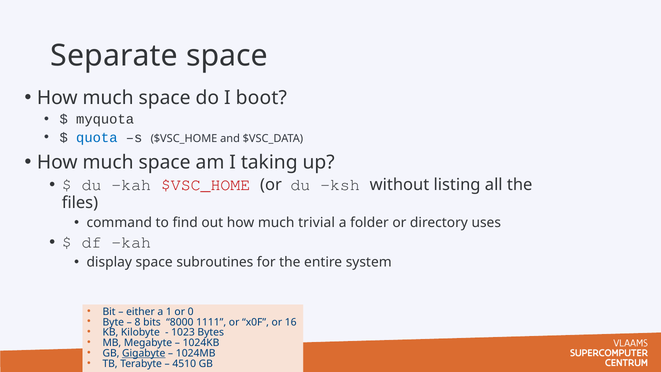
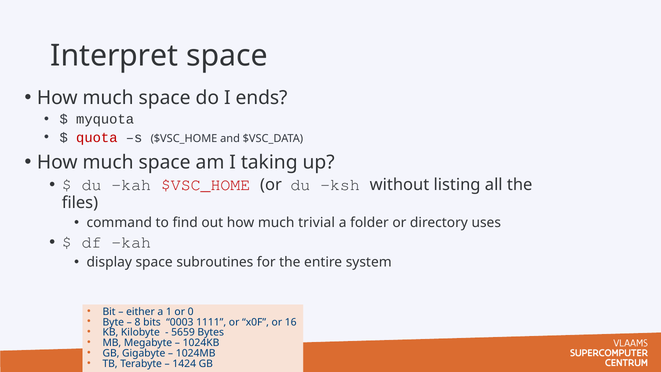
Separate: Separate -> Interpret
boot: boot -> ends
quota colour: blue -> red
8000: 8000 -> 0003
1023: 1023 -> 5659
Gigabyte underline: present -> none
4510: 4510 -> 1424
